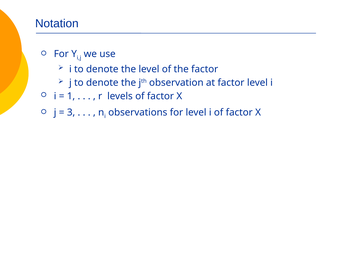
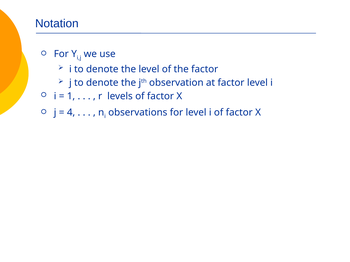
3: 3 -> 4
